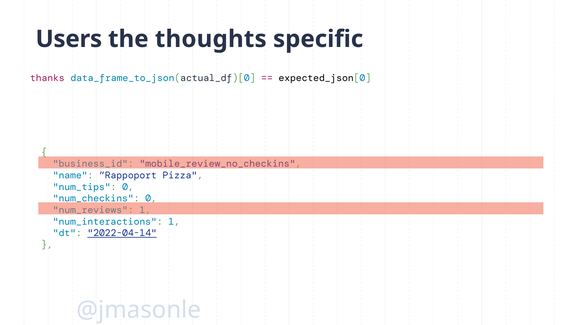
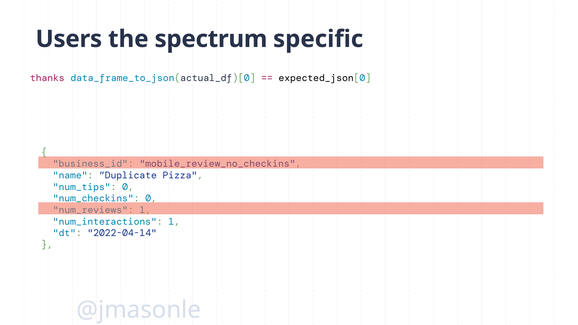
thoughts: thoughts -> spectrum
”Rappoport: ”Rappoport -> ”Duplicate
2022-04-14 underline: present -> none
